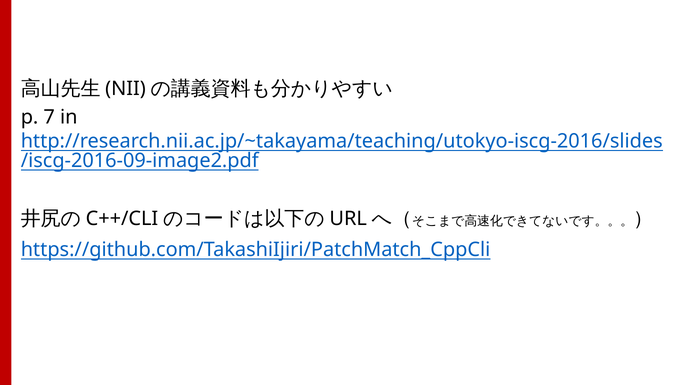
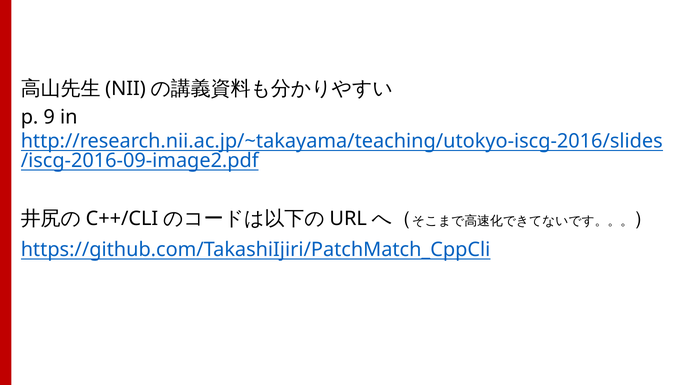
7: 7 -> 9
